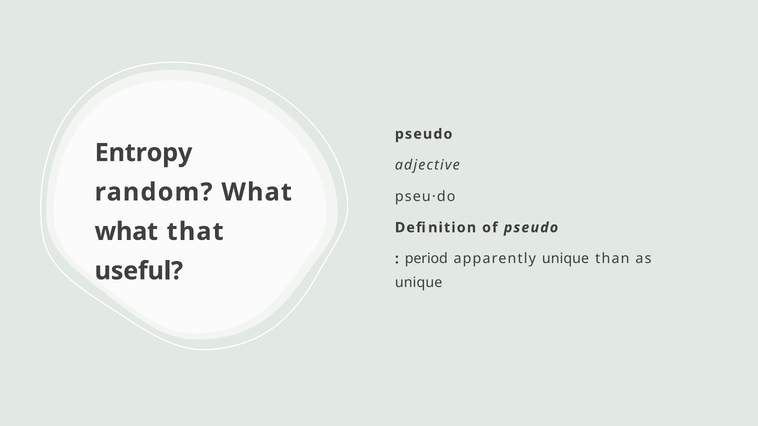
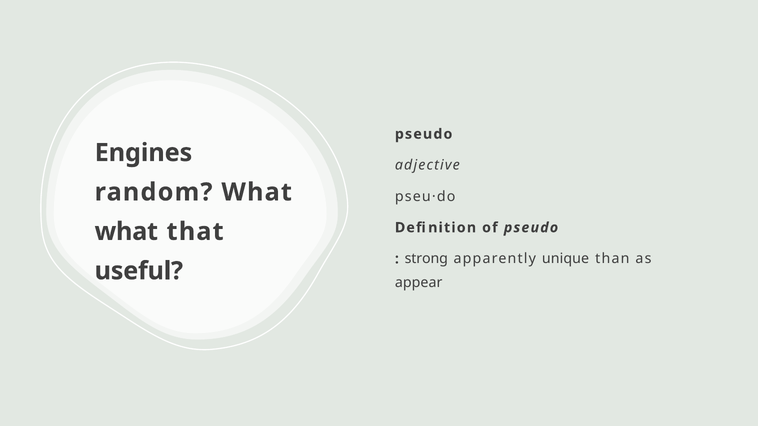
Entropy: Entropy -> Engines
period: period -> strong
unique at (419, 283): unique -> appear
